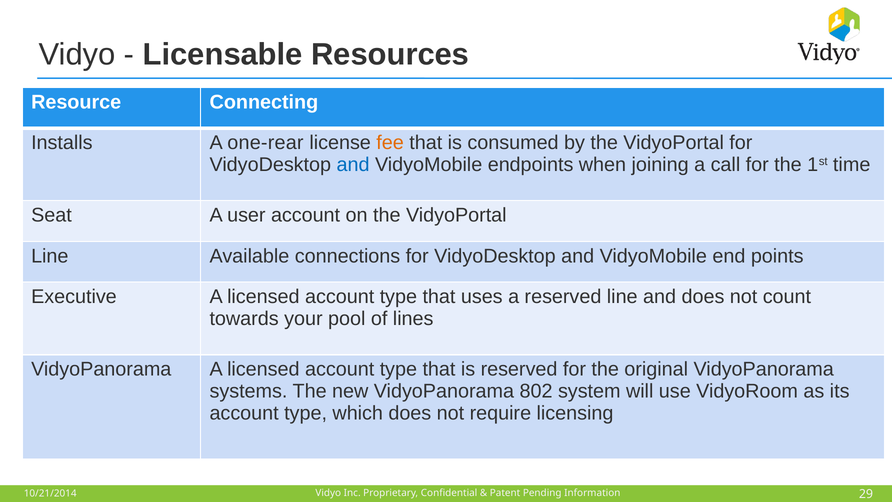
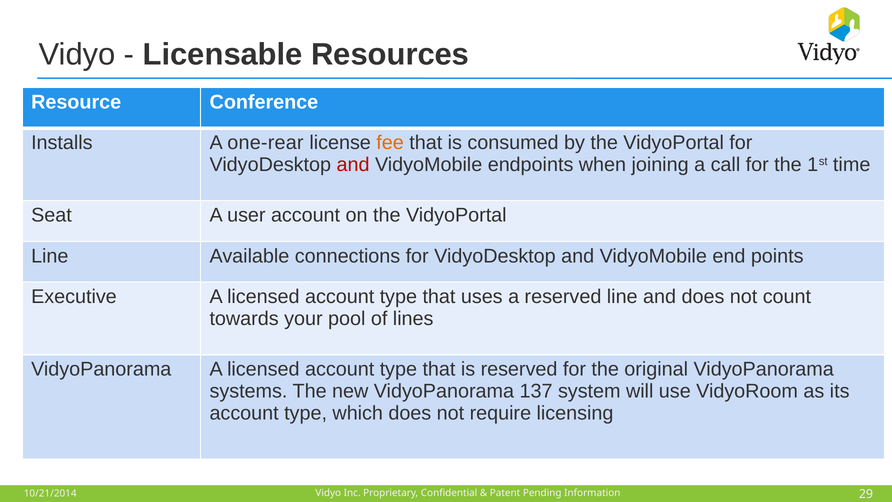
Connecting: Connecting -> Conference
and at (353, 165) colour: blue -> red
802: 802 -> 137
